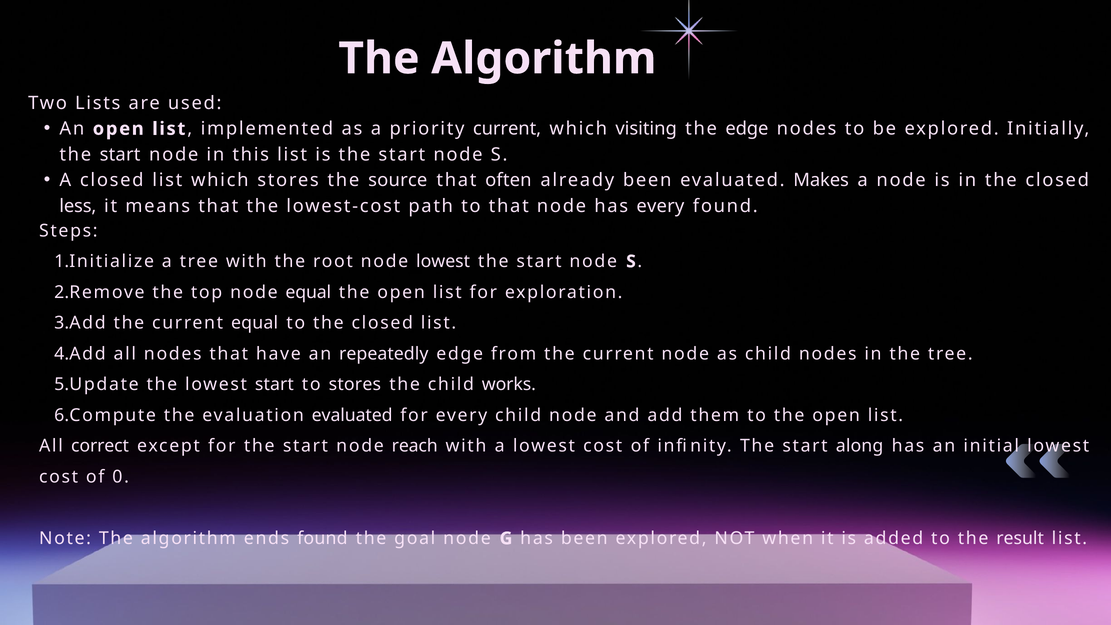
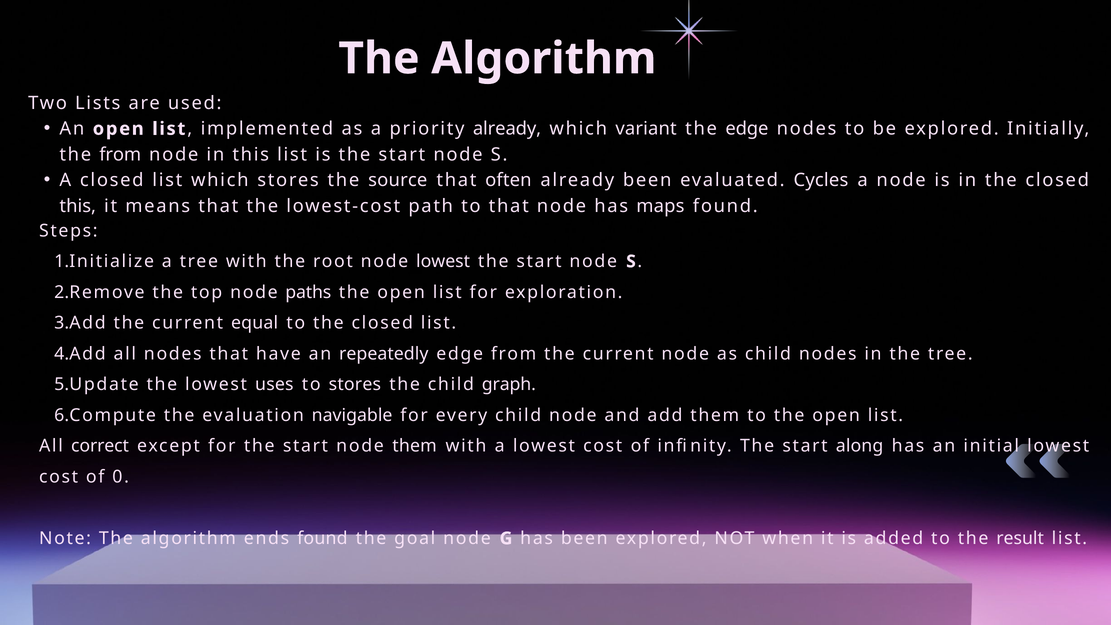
priority current: current -> already
visiting: visiting -> variant
start at (120, 155): start -> from
Makes: Makes -> Cycles
less at (78, 206): less -> this
has every: every -> maps
node equal: equal -> paths
lowest start: start -> uses
works: works -> graph
evaluation evaluated: evaluated -> navigable
node reach: reach -> them
